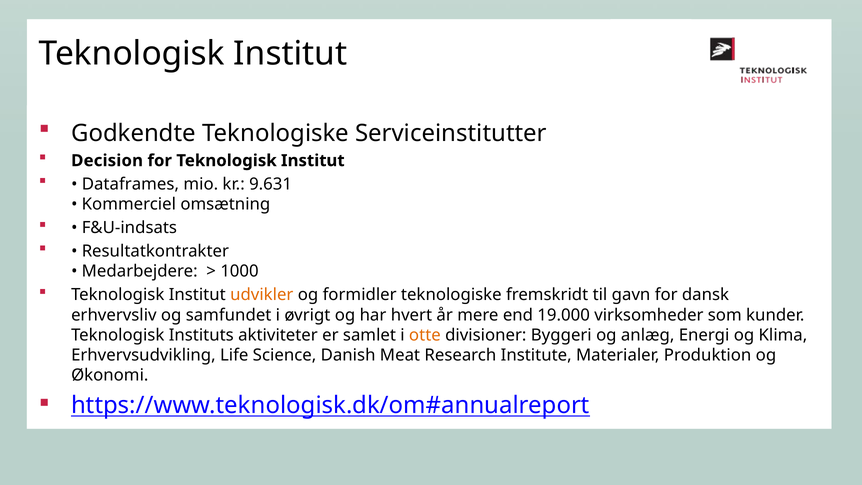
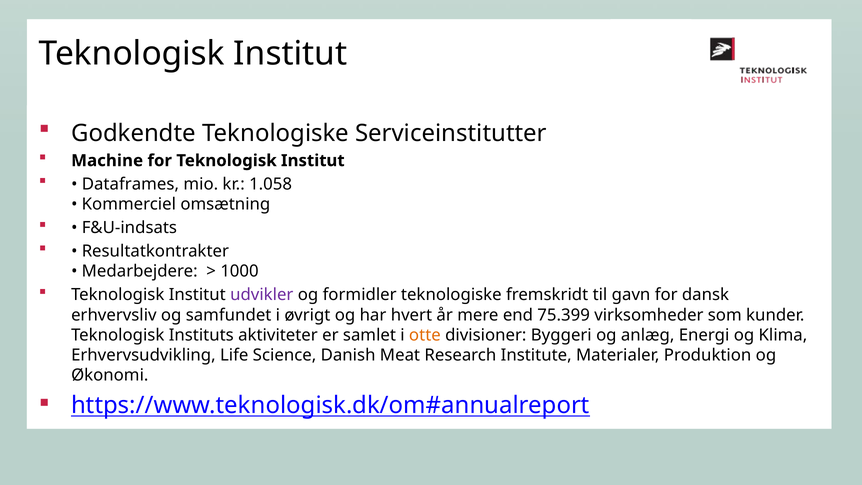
Decision: Decision -> Machine
9.631: 9.631 -> 1.058
udvikler colour: orange -> purple
19.000: 19.000 -> 75.399
